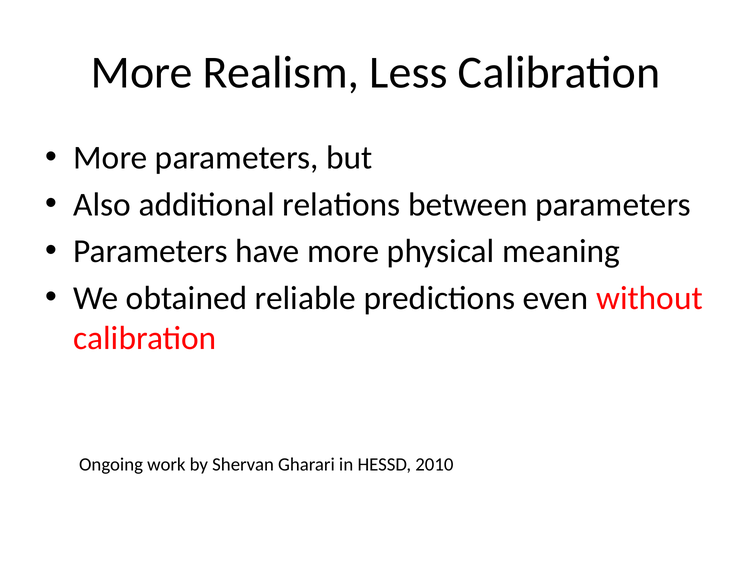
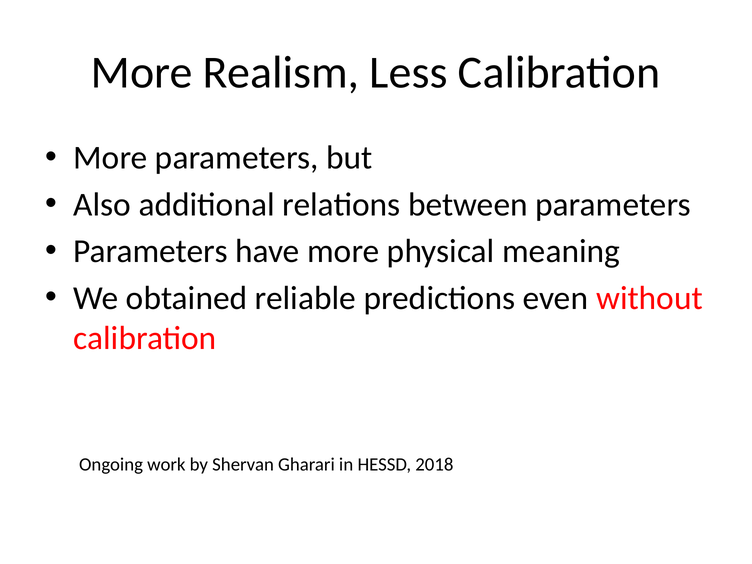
2010: 2010 -> 2018
